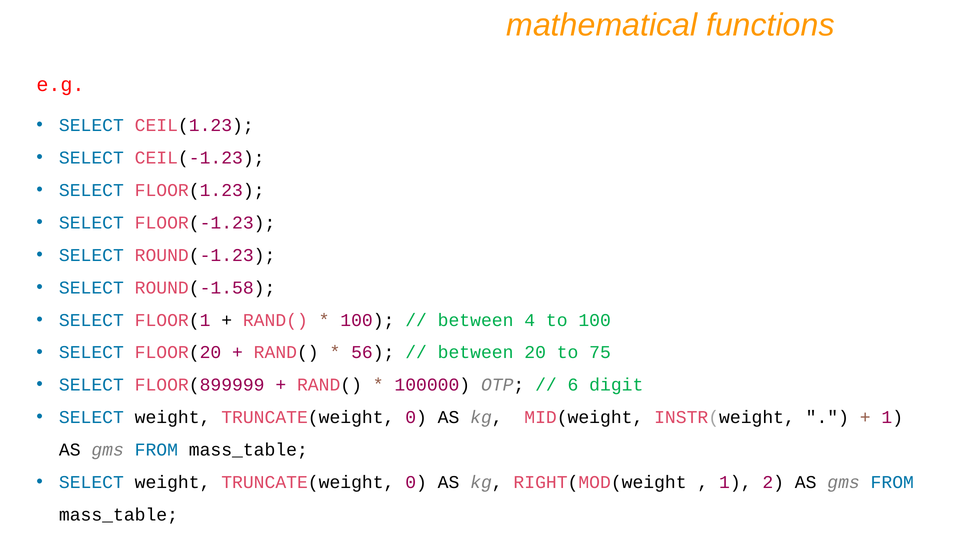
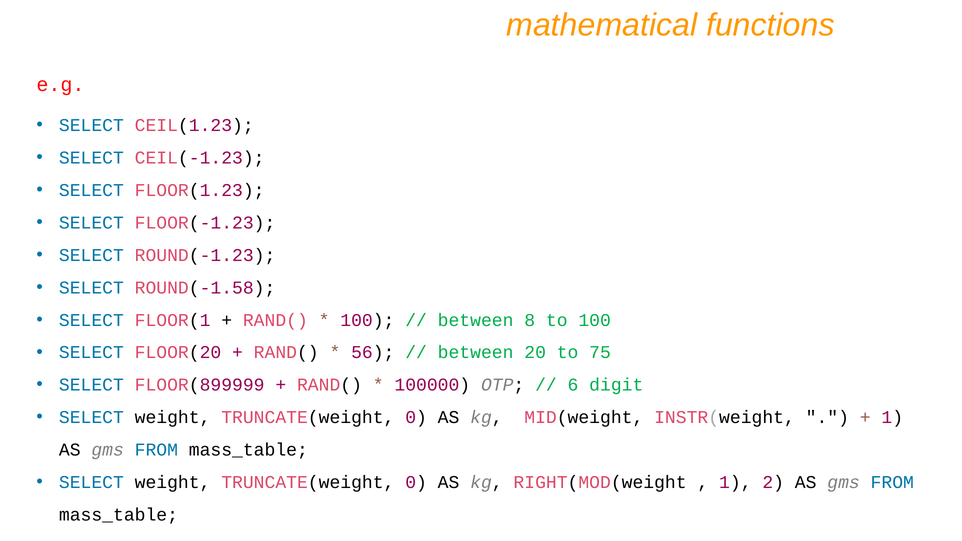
4: 4 -> 8
